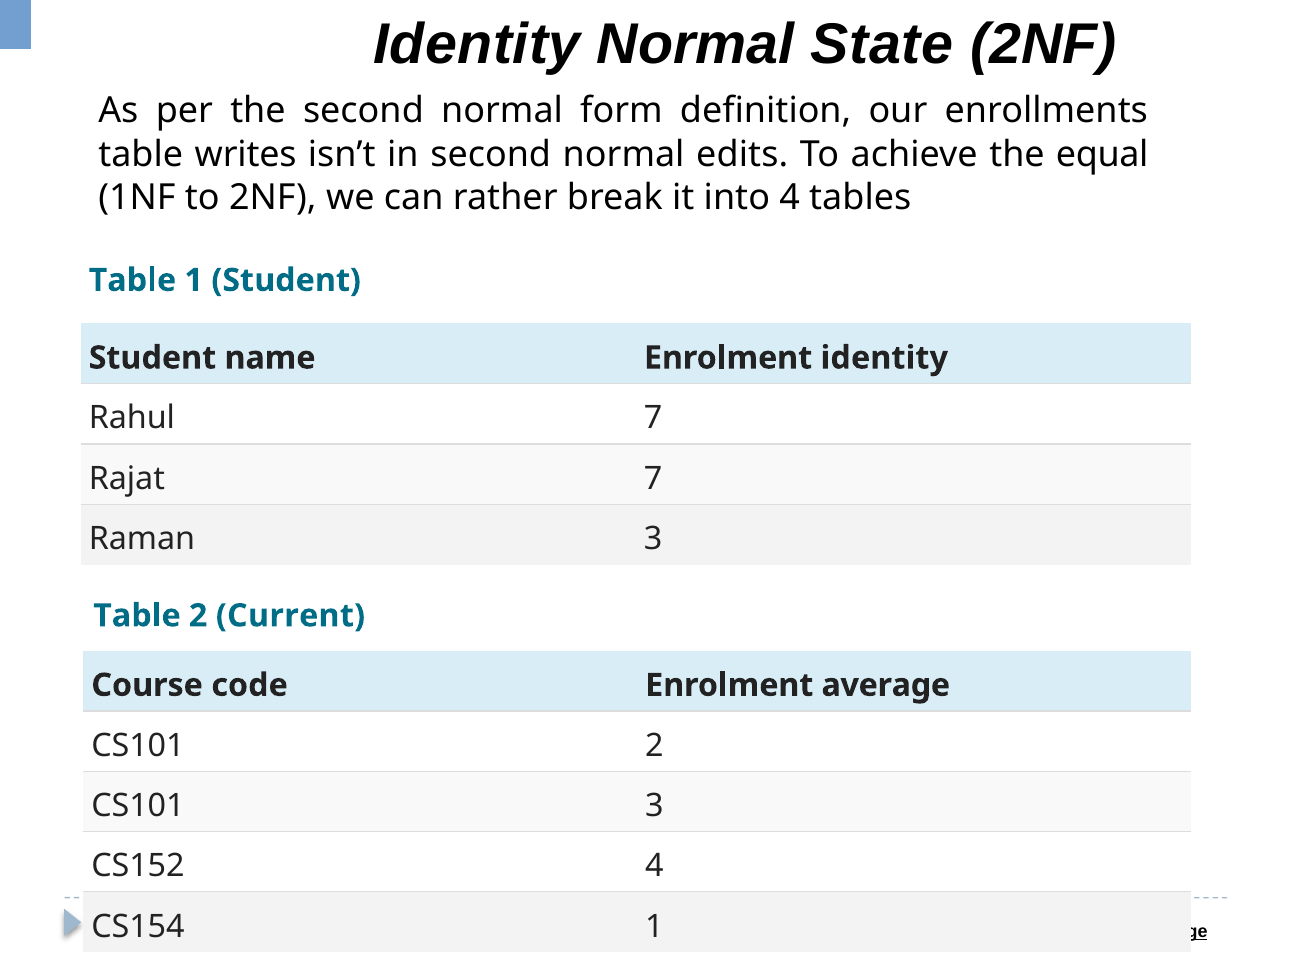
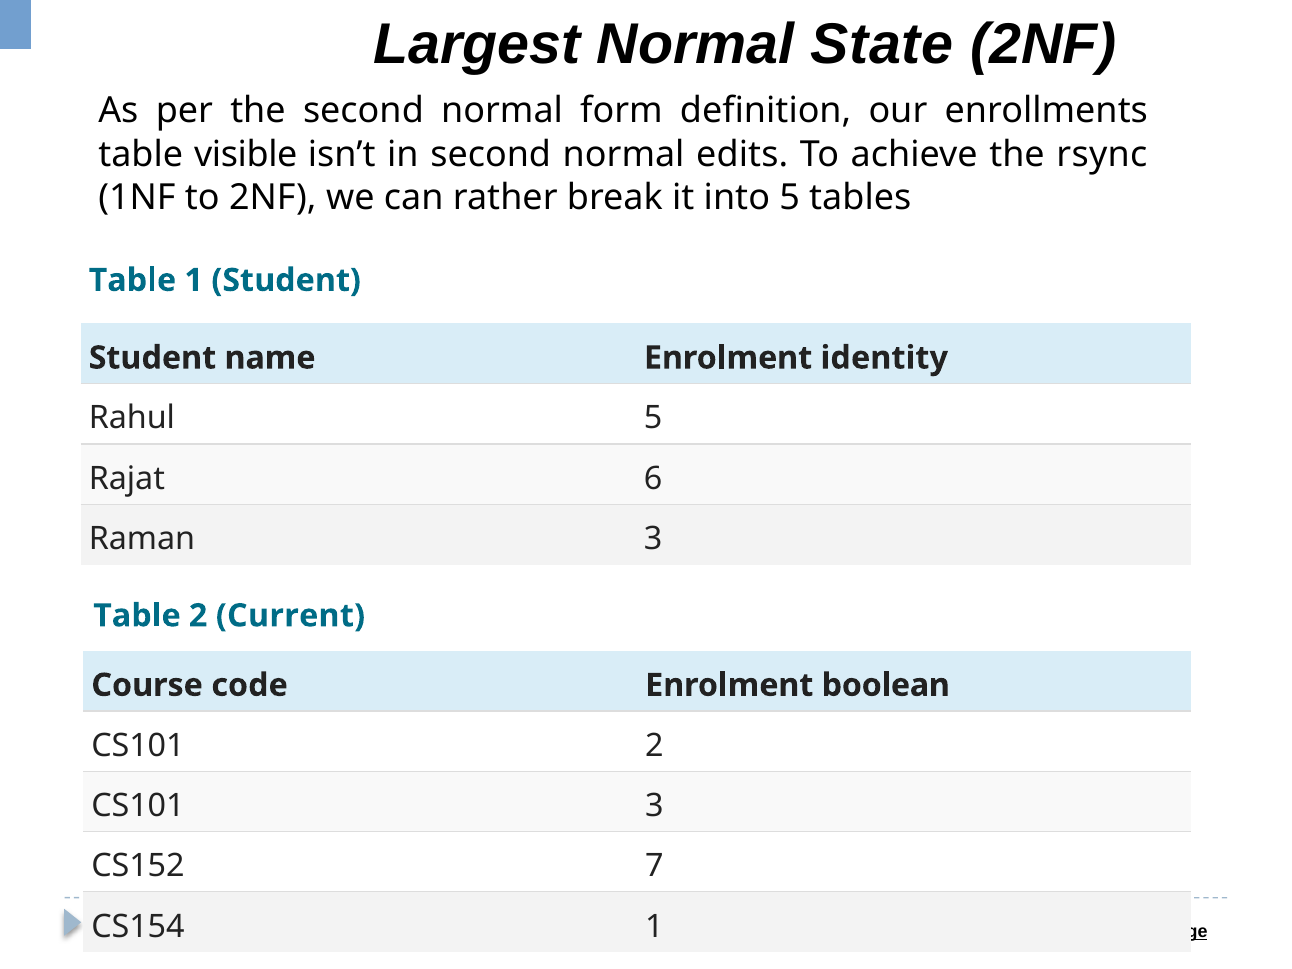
Identity at (477, 45): Identity -> Largest
writes: writes -> visible
equal: equal -> rsync
into 4: 4 -> 5
Rahul 7: 7 -> 5
Rajat 7: 7 -> 6
average: average -> boolean
CS152 4: 4 -> 7
